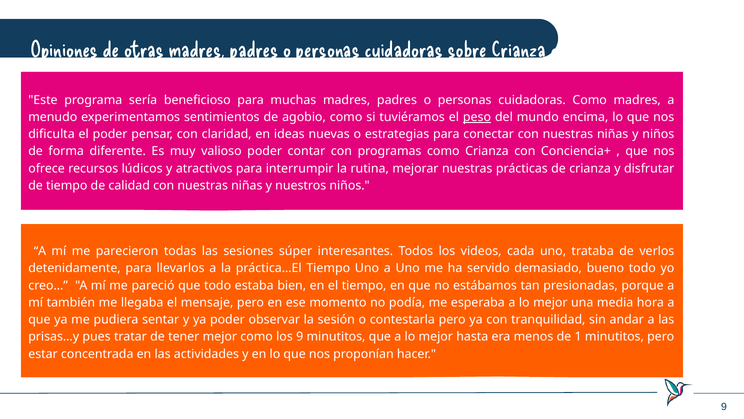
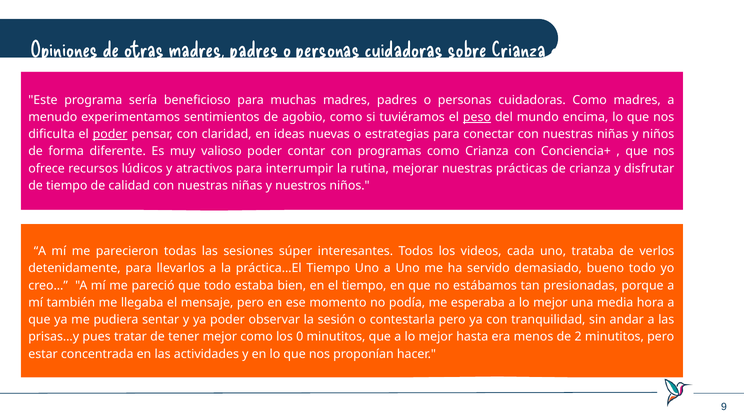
poder at (110, 134) underline: none -> present
los 9: 9 -> 0
1: 1 -> 2
